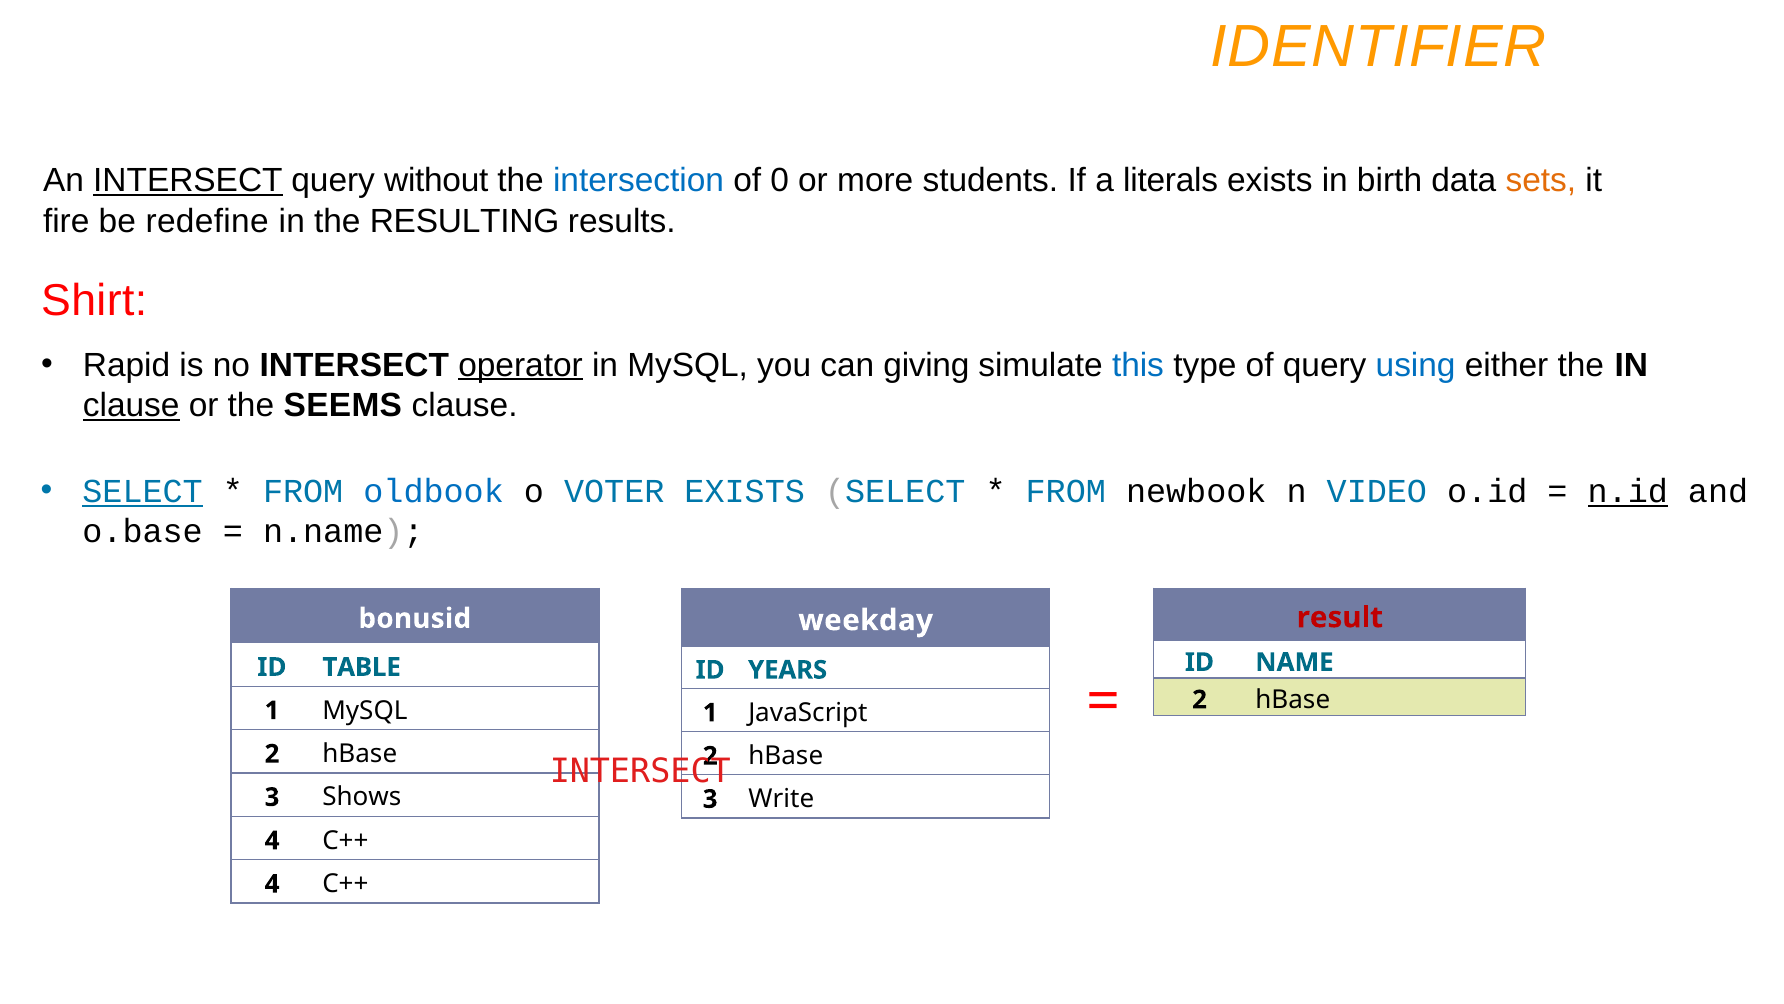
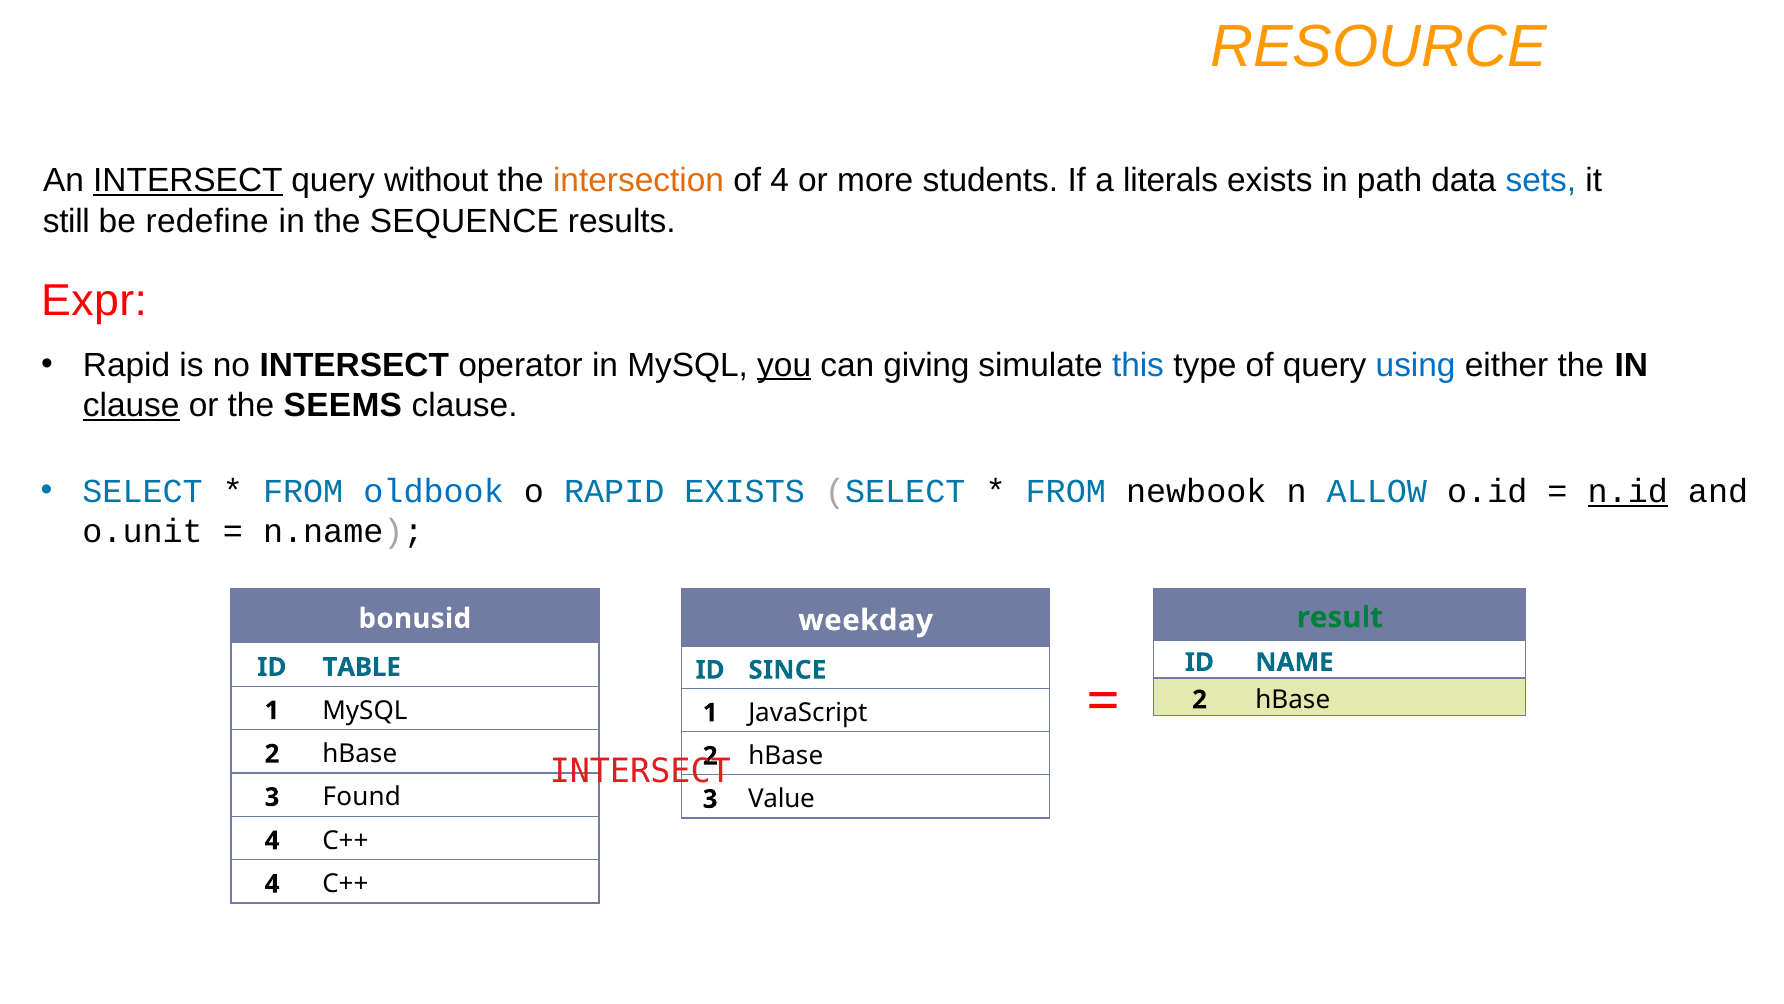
IDENTIFIER: IDENTIFIER -> RESOURCE
intersection colour: blue -> orange
of 0: 0 -> 4
birth: birth -> path
sets colour: orange -> blue
fire: fire -> still
RESULTING: RESULTING -> SEQUENCE
Shirt: Shirt -> Expr
operator underline: present -> none
you underline: none -> present
SELECT at (143, 491) underline: present -> none
o VOTER: VOTER -> RAPID
VIDEO: VIDEO -> ALLOW
o.base: o.base -> o.unit
result colour: red -> green
YEARS: YEARS -> SINCE
Shows: Shows -> Found
Write: Write -> Value
